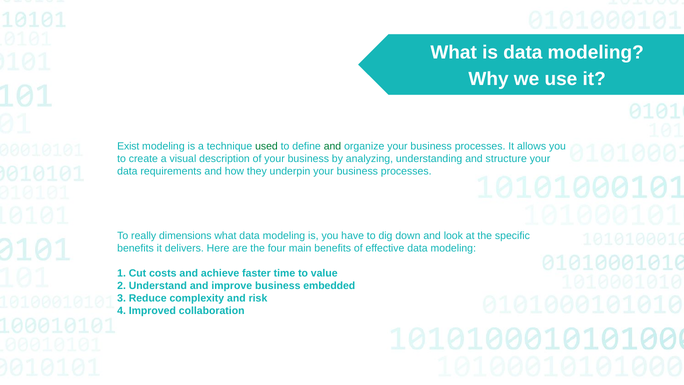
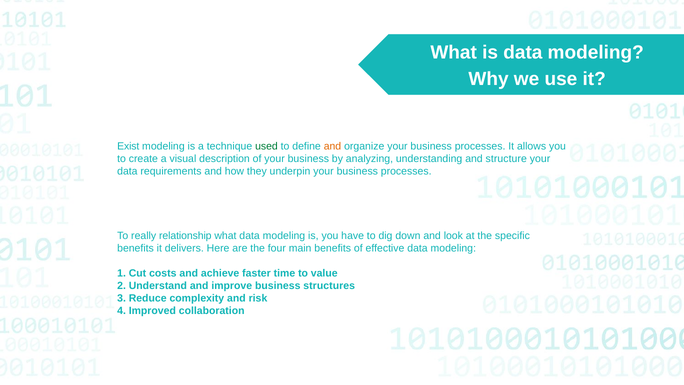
and at (332, 146) colour: green -> orange
dimensions: dimensions -> relationship
embedded: embedded -> structures
